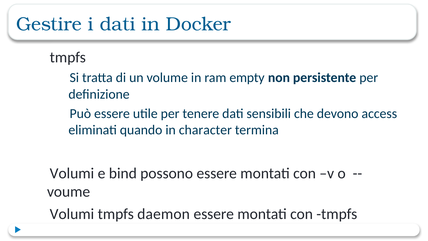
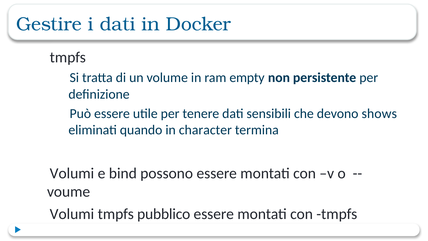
access: access -> shows
daemon: daemon -> pubblico
